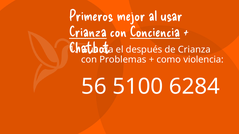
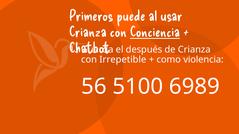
mejor: mejor -> puede
Crianza at (88, 32) underline: present -> none
Problemas: Problemas -> Irrepetible
6284: 6284 -> 6989
